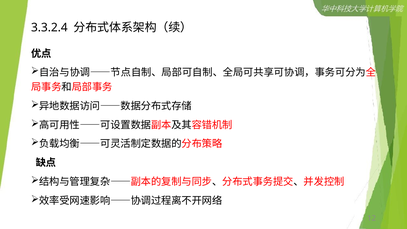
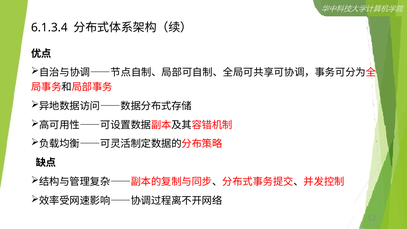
3.3.2.4: 3.3.2.4 -> 6.1.3.4
